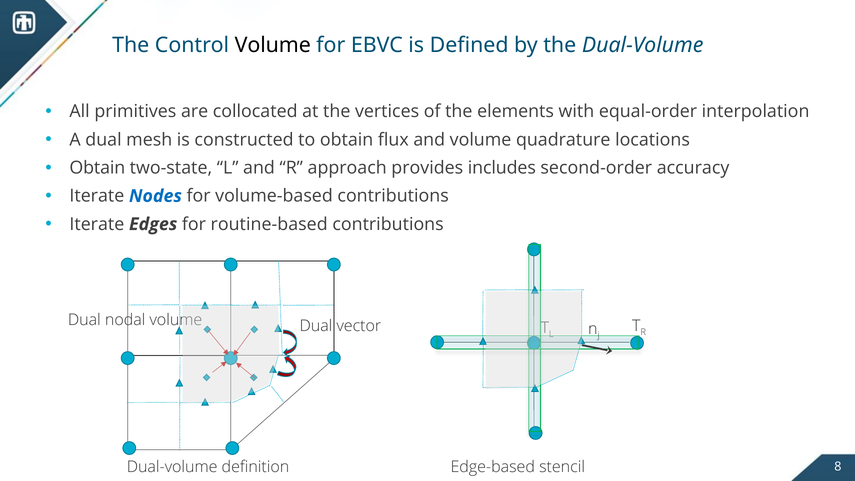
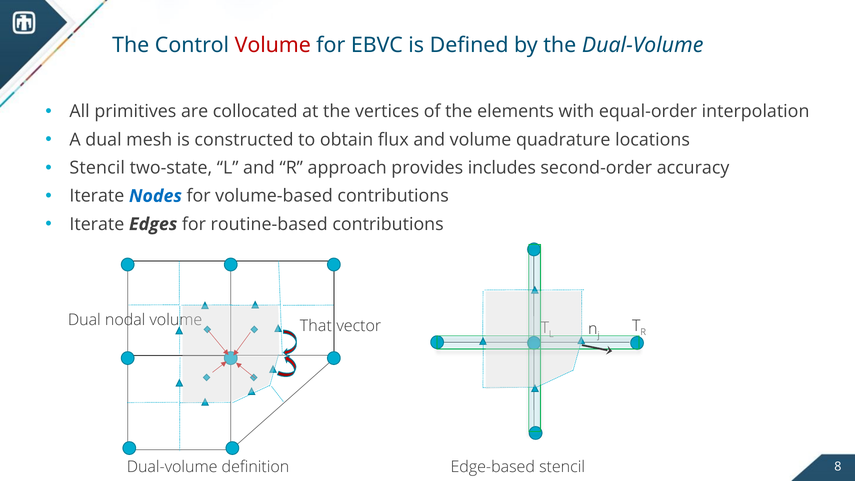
Volume at (273, 45) colour: black -> red
Obtain at (97, 168): Obtain -> Stencil
Dual at (316, 326): Dual -> That
